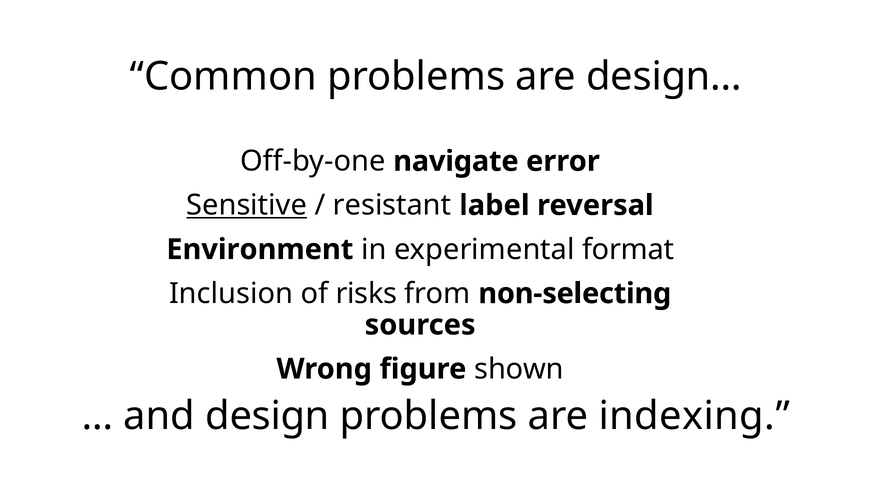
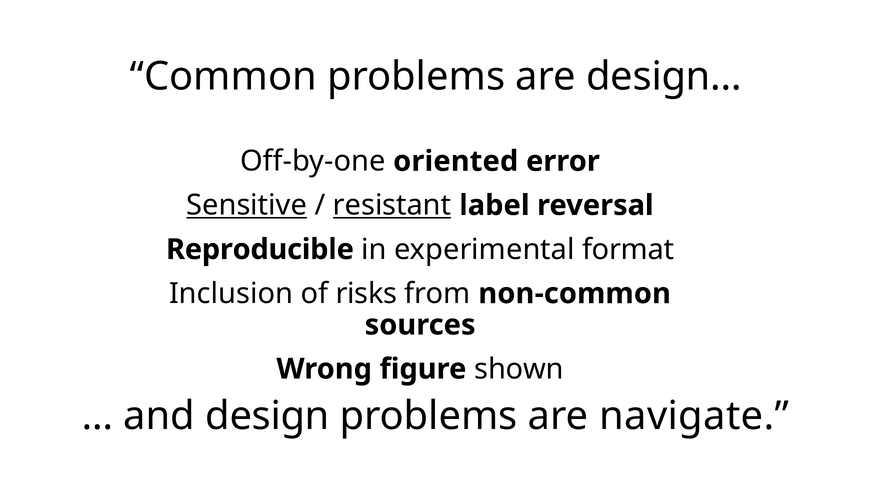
navigate: navigate -> oriented
resistant underline: none -> present
Environment: Environment -> Reproducible
non-selecting: non-selecting -> non-common
indexing: indexing -> navigate
